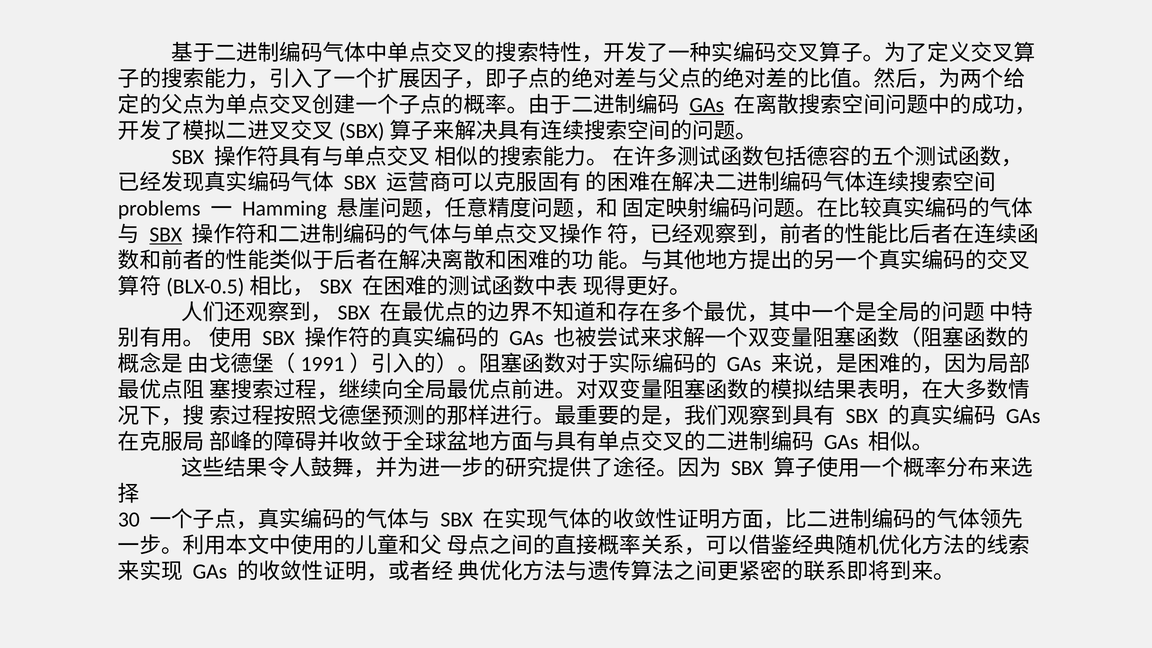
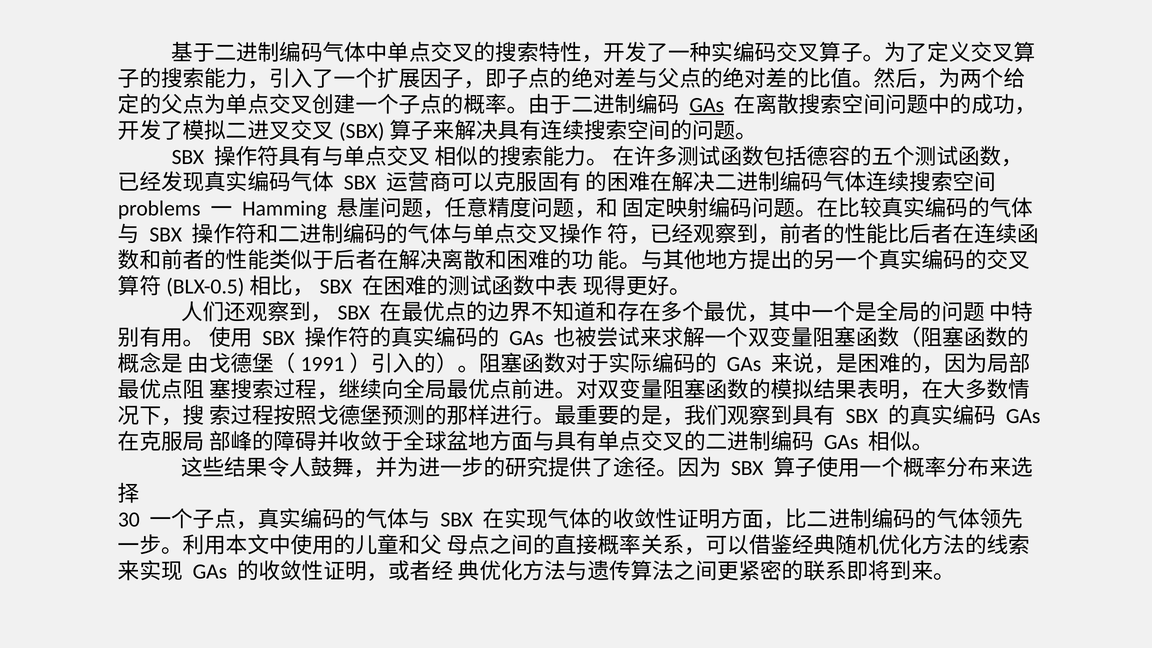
SBX at (166, 235) underline: present -> none
